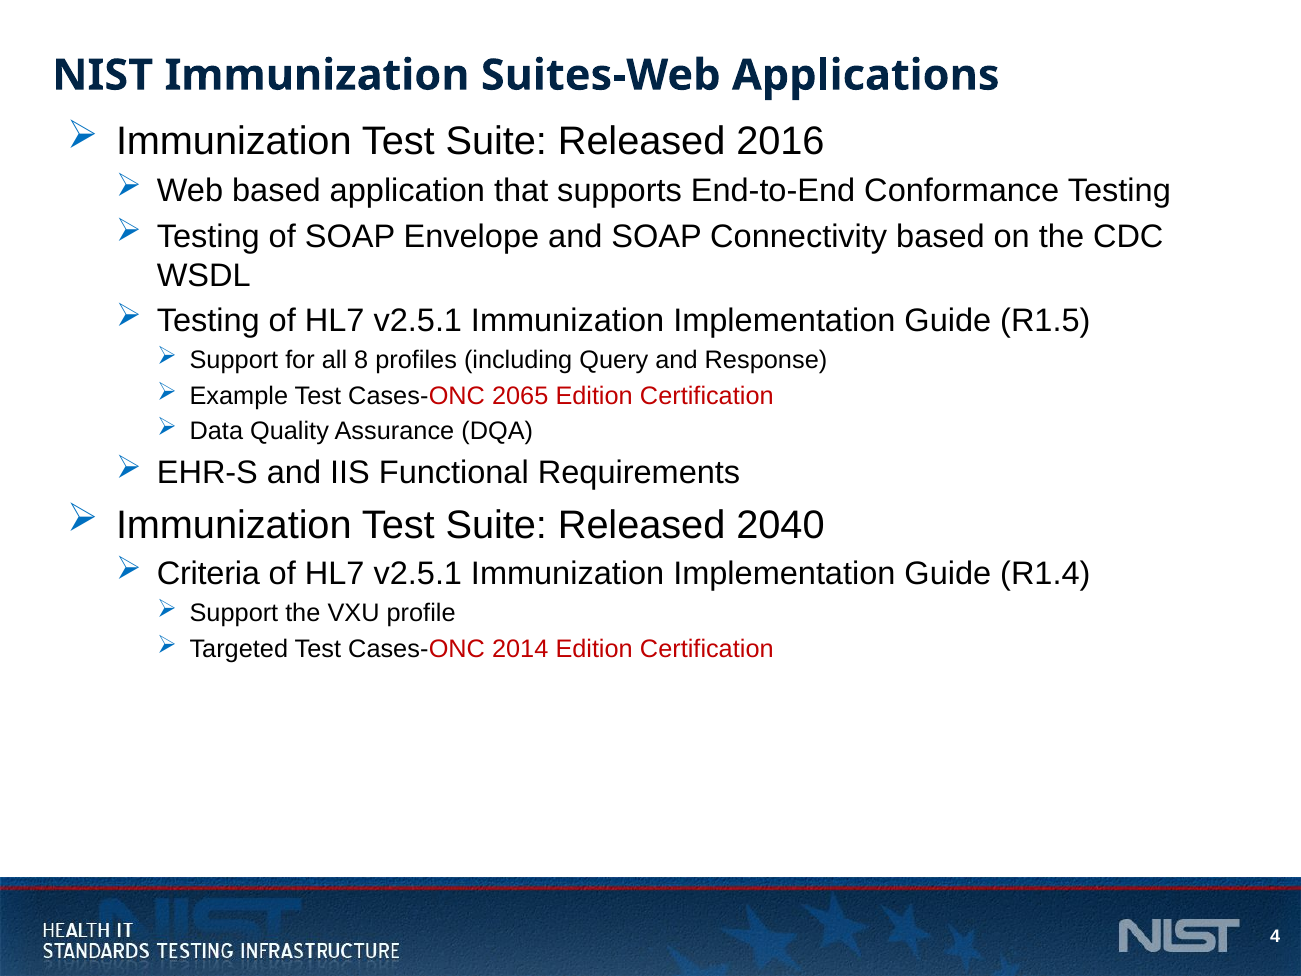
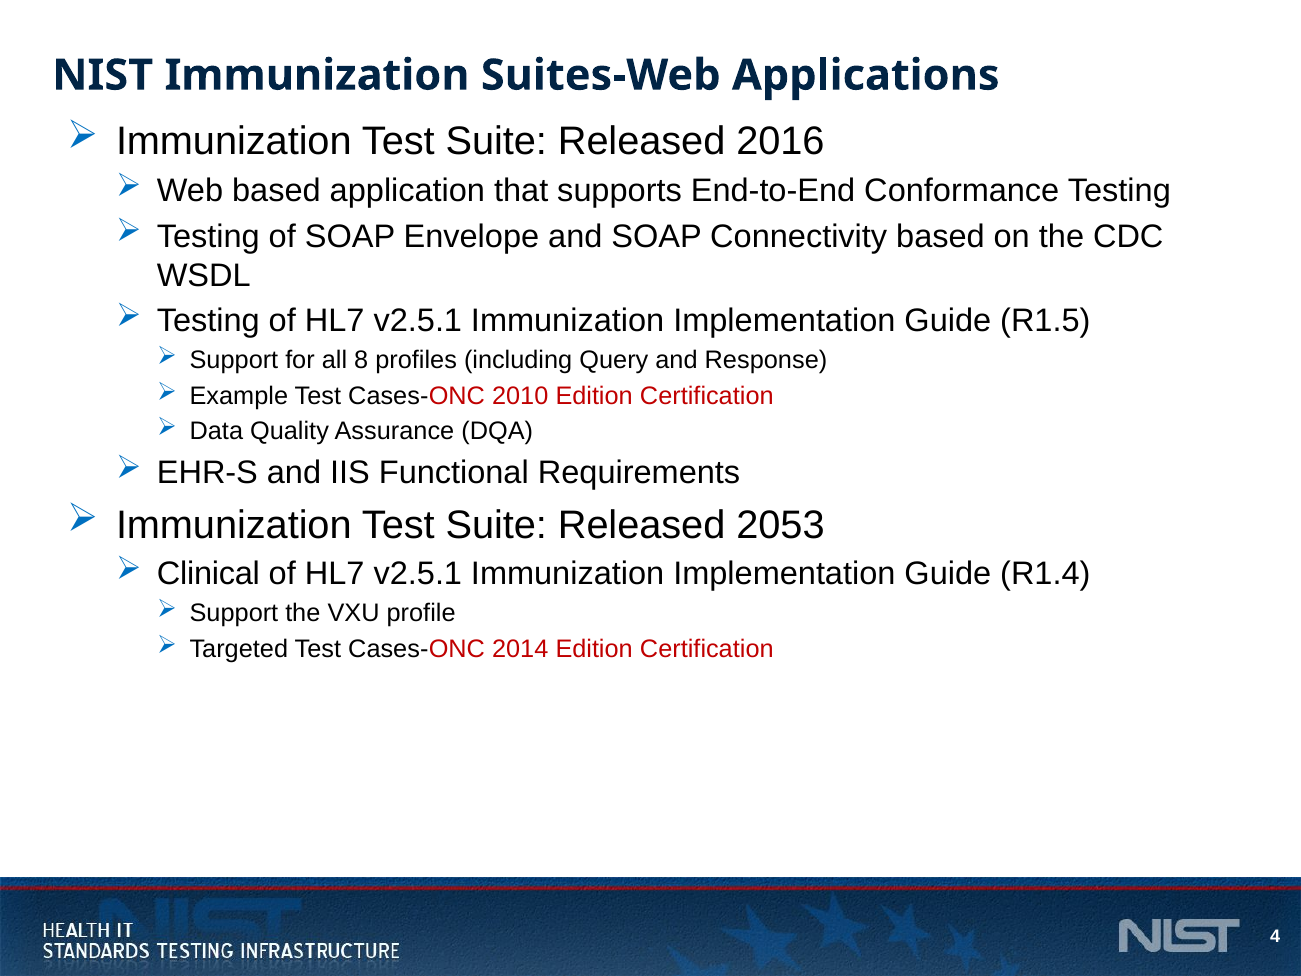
2065: 2065 -> 2010
2040: 2040 -> 2053
Criteria: Criteria -> Clinical
